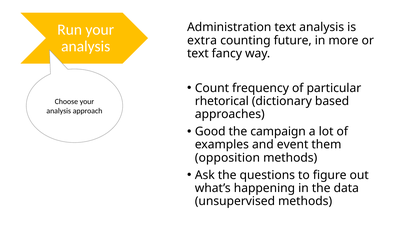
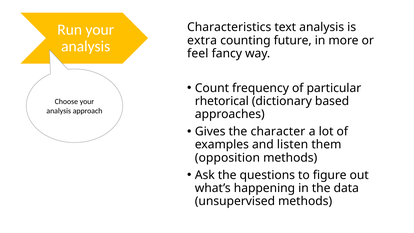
Administration: Administration -> Characteristics
text at (198, 53): text -> feel
Good: Good -> Gives
campaign: campaign -> character
event: event -> listen
